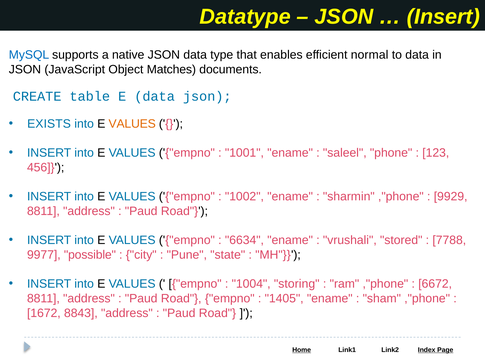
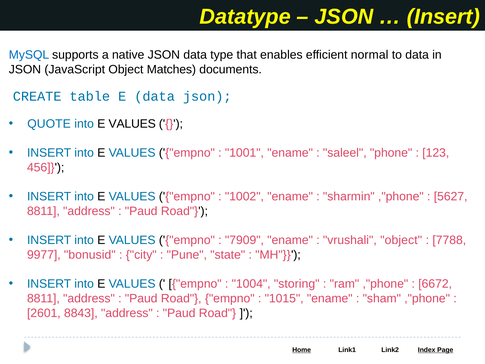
EXISTS: EXISTS -> QUOTE
VALUES at (132, 124) colour: orange -> black
9929: 9929 -> 5627
6634: 6634 -> 7909
vrushali stored: stored -> object
possible: possible -> bonusid
1405: 1405 -> 1015
1672: 1672 -> 2601
